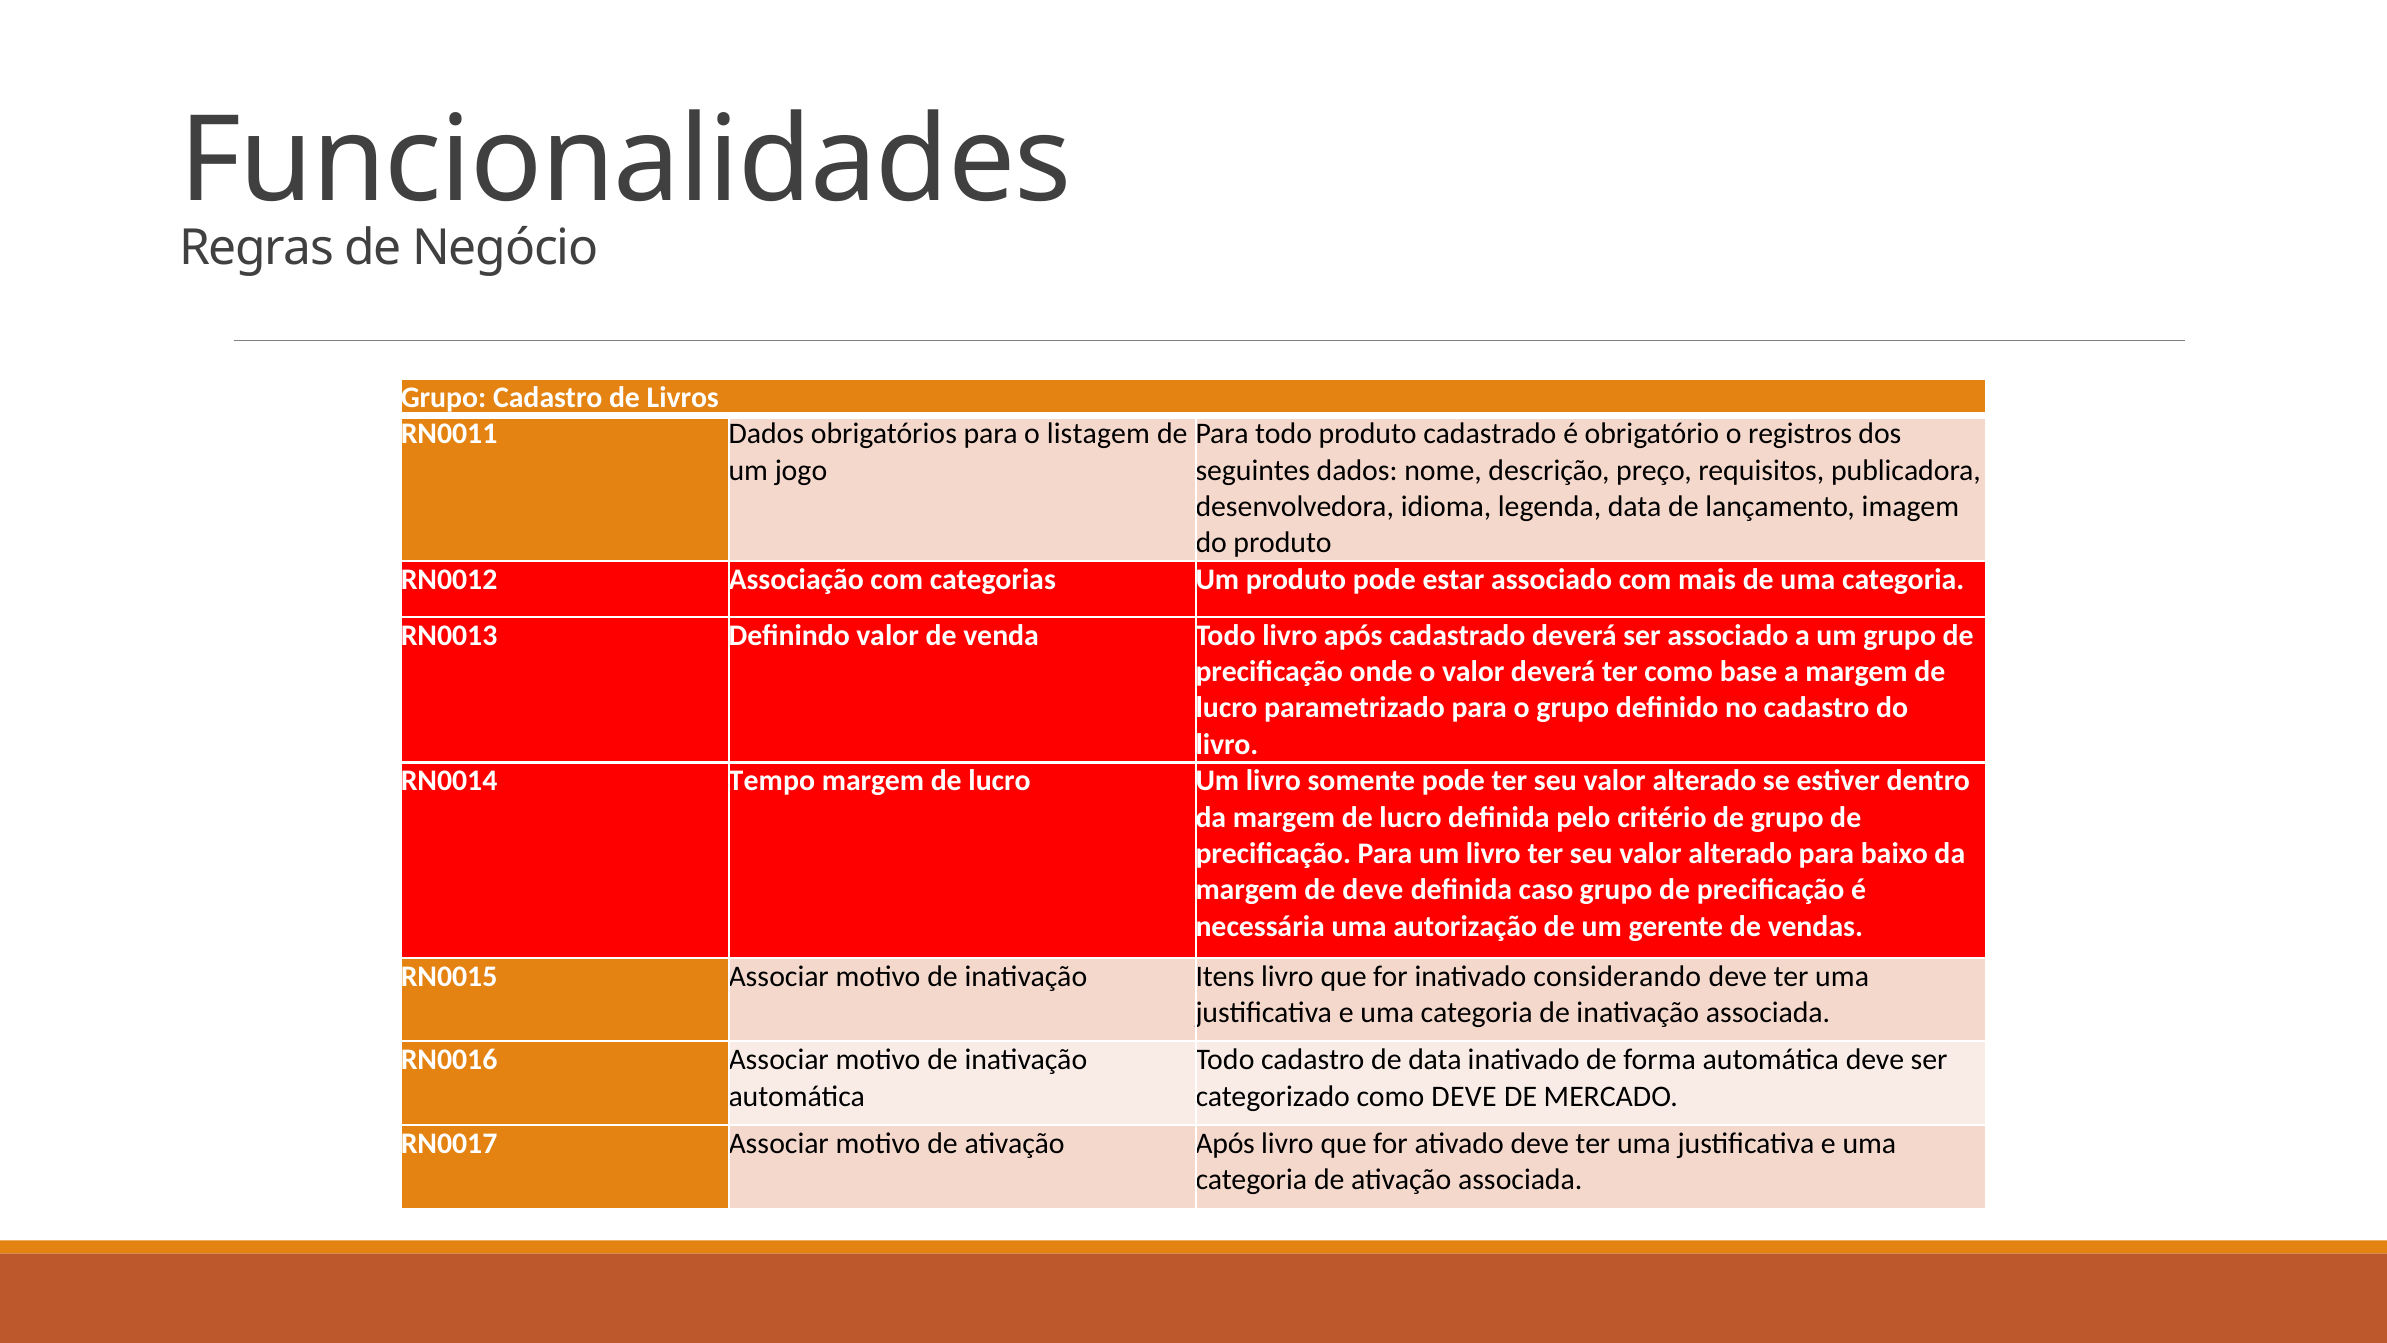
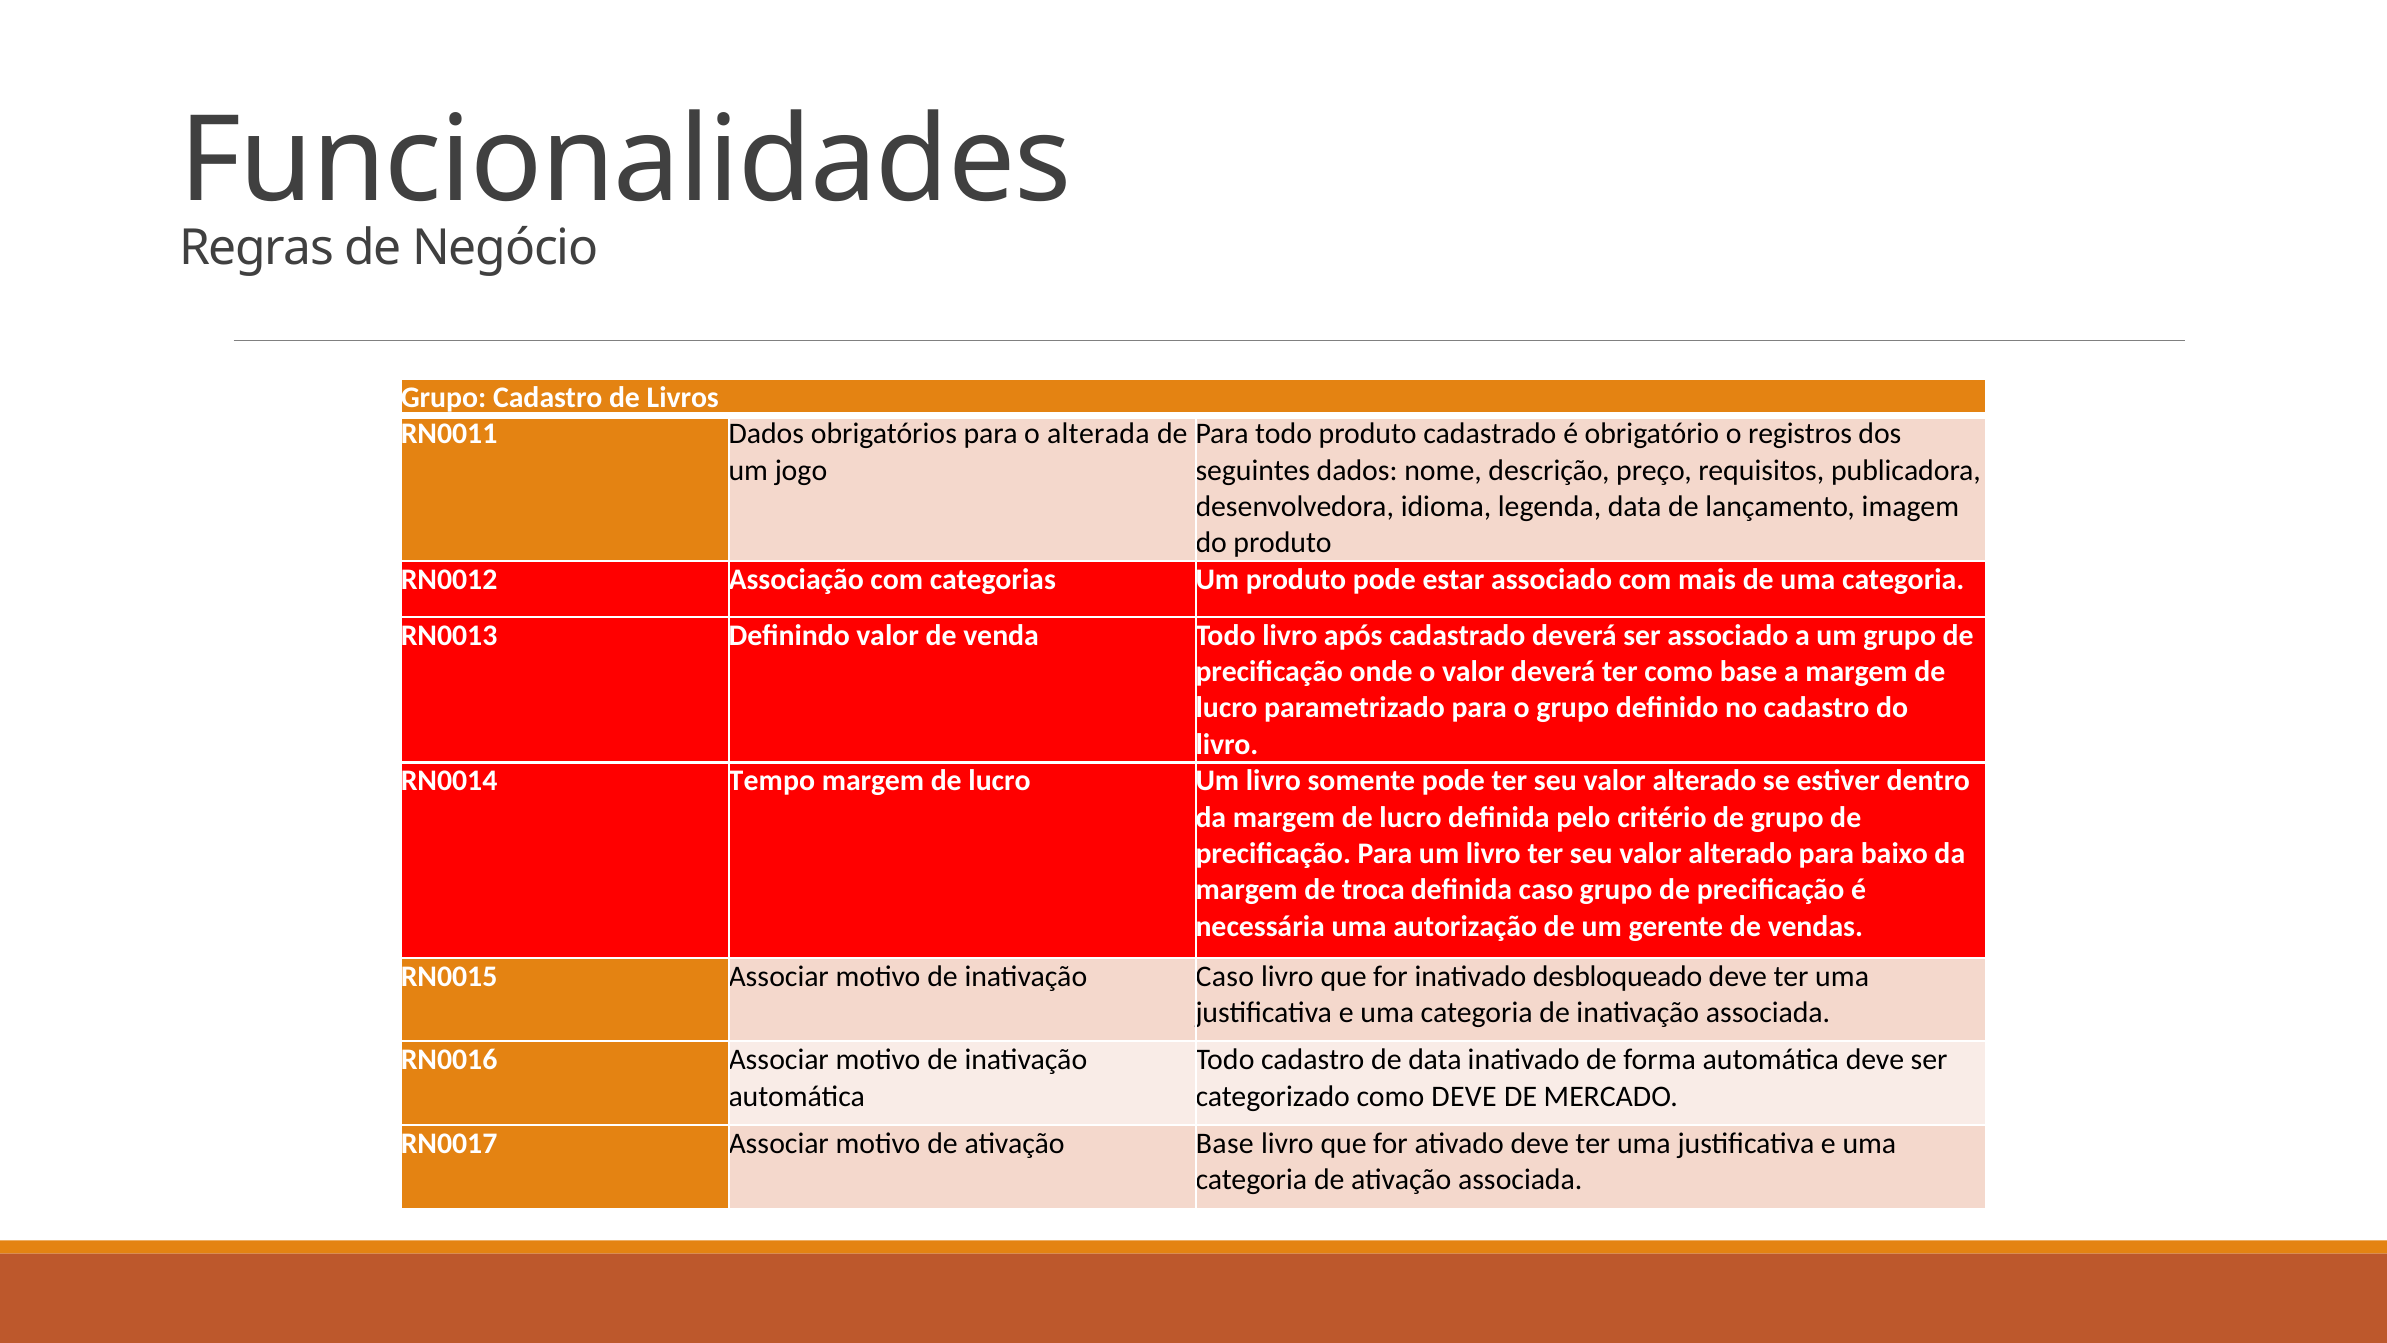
listagem: listagem -> alterada
de deve: deve -> troca
inativação Itens: Itens -> Caso
considerando: considerando -> desbloqueado
ativação Após: Após -> Base
